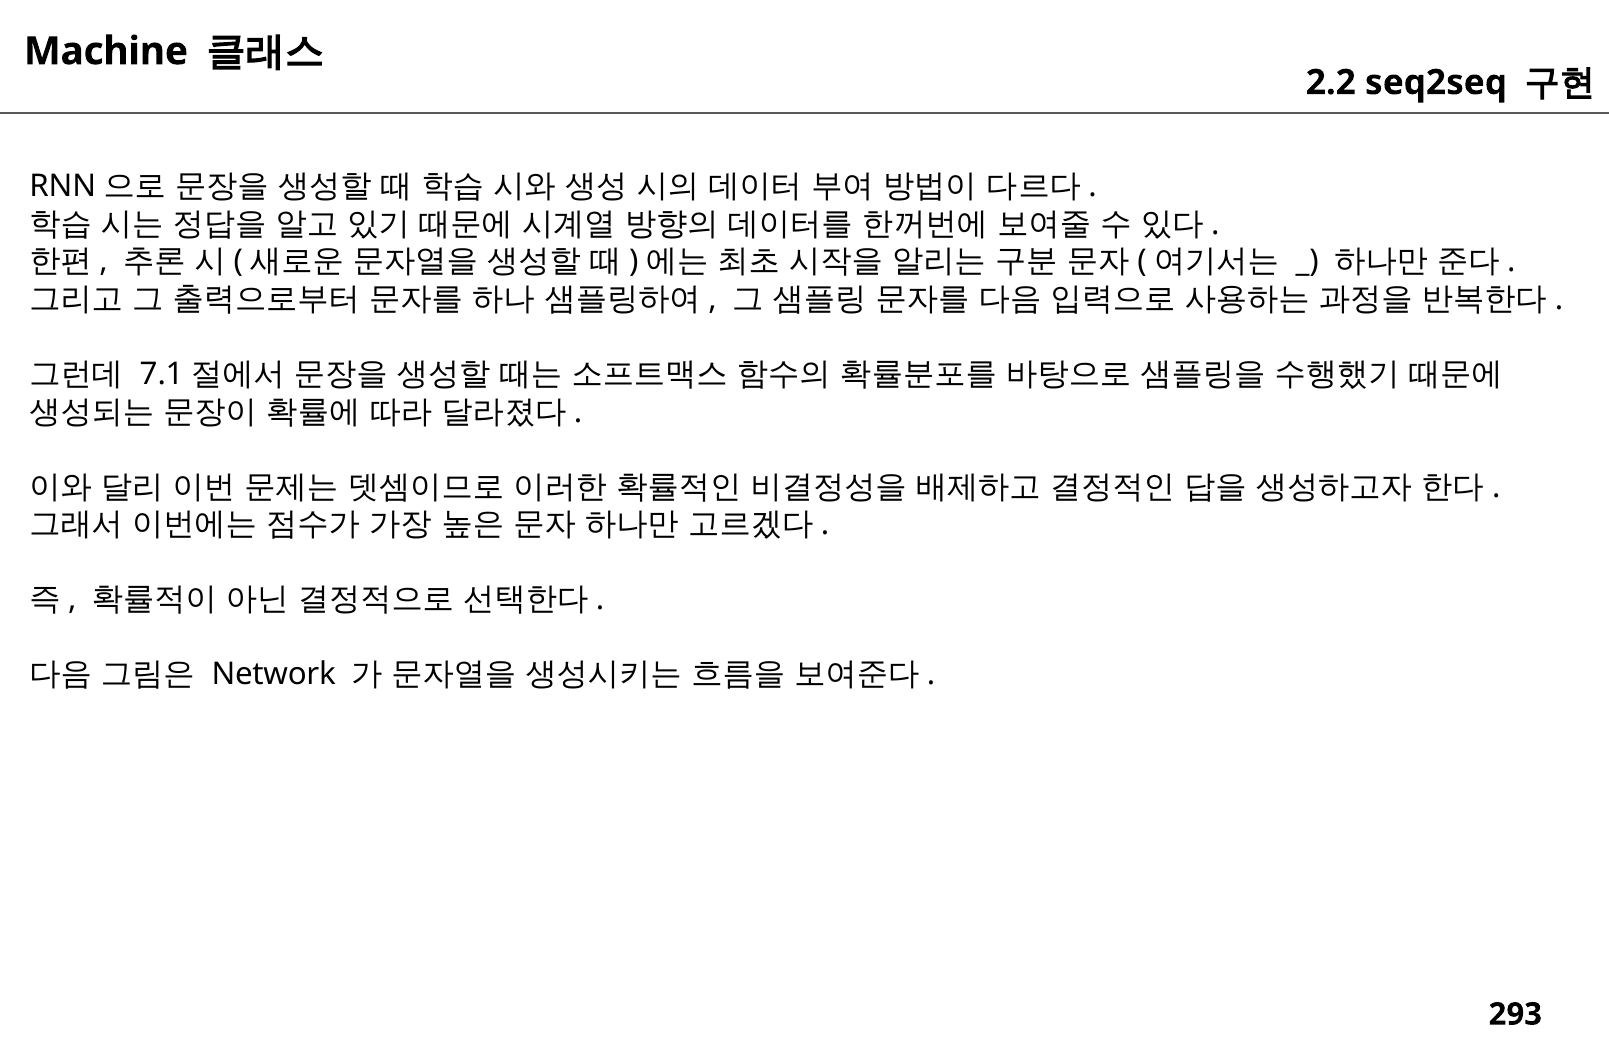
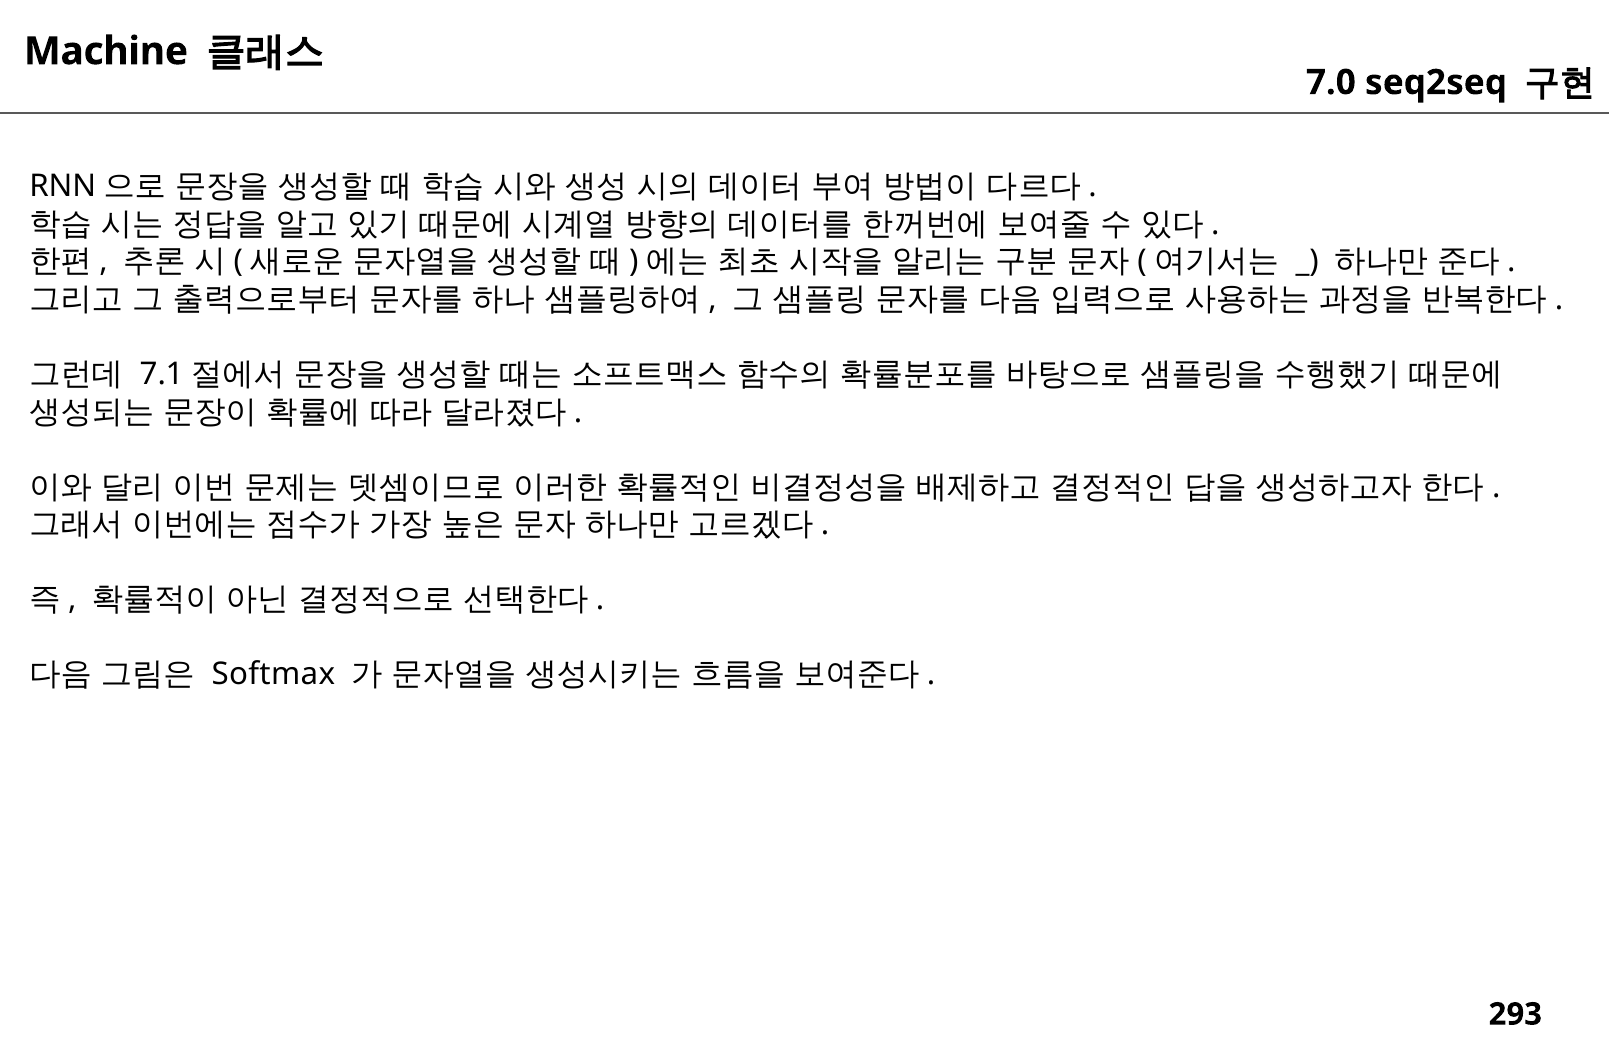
2.2: 2.2 -> 7.0
Network: Network -> Softmax
